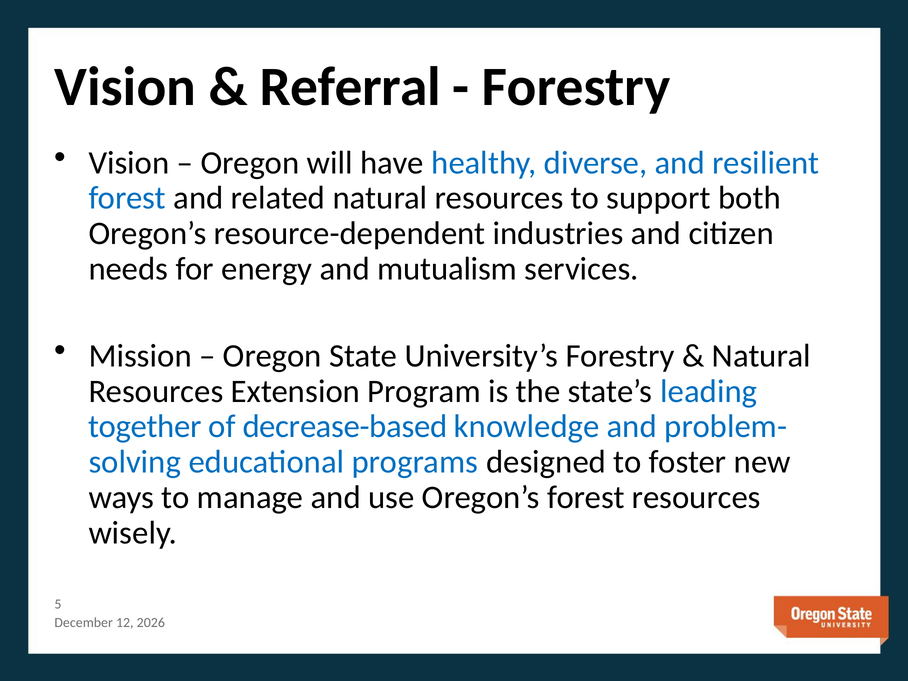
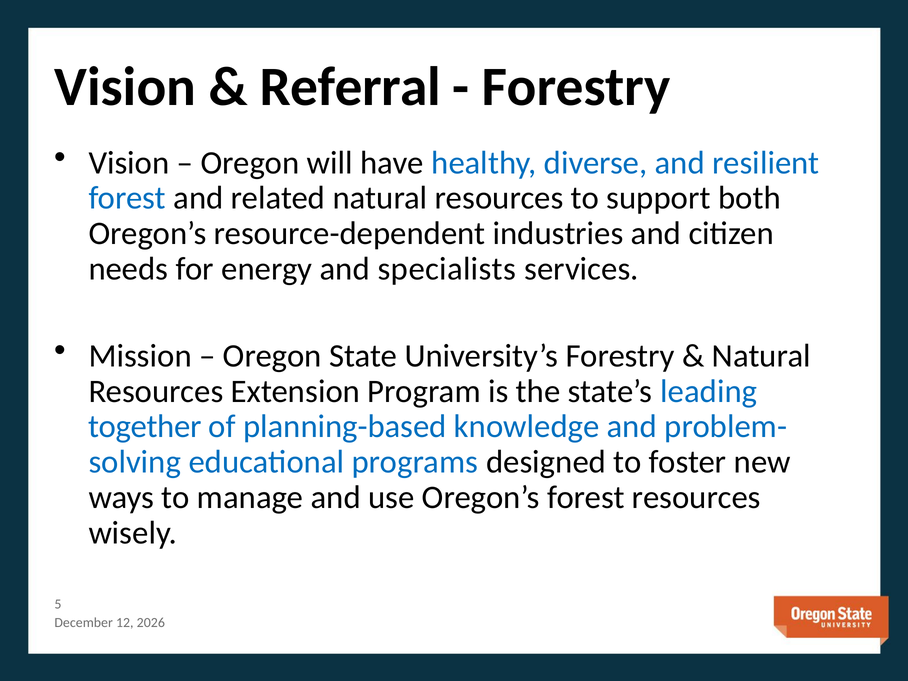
mutualism: mutualism -> specialists
decrease-based: decrease-based -> planning-based
